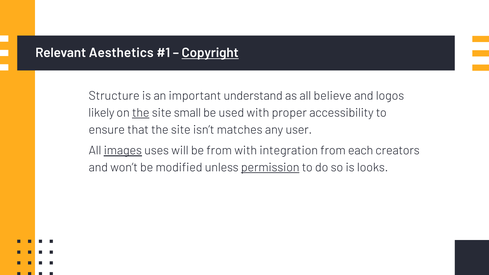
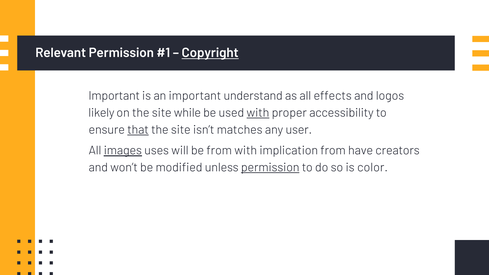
Relevant Aesthetics: Aesthetics -> Permission
Structure at (114, 96): Structure -> Important
believe: believe -> effects
the at (141, 113) underline: present -> none
small: small -> while
with at (258, 113) underline: none -> present
that underline: none -> present
integration: integration -> implication
each: each -> have
looks: looks -> color
